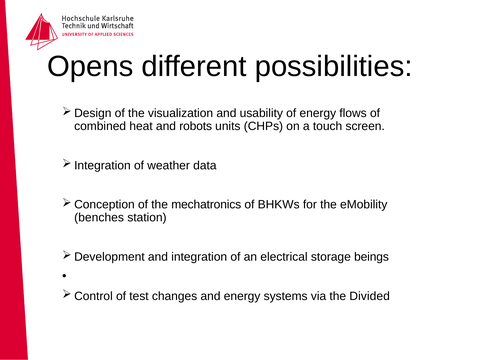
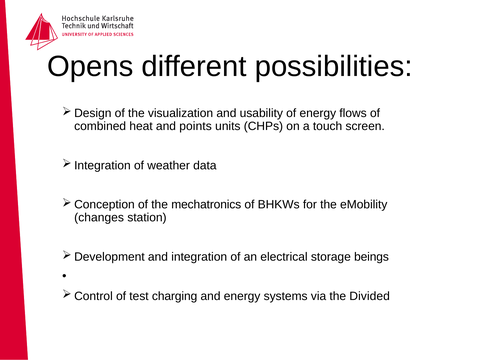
robots: robots -> points
benches: benches -> changes
changes: changes -> charging
